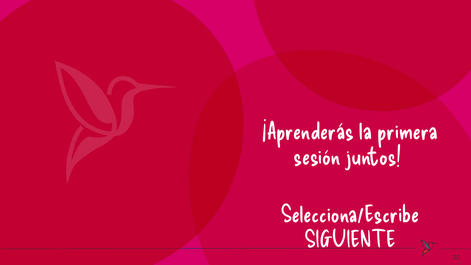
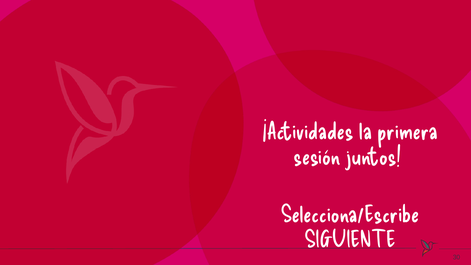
¡Aprenderás: ¡Aprenderás -> ¡Actividades
